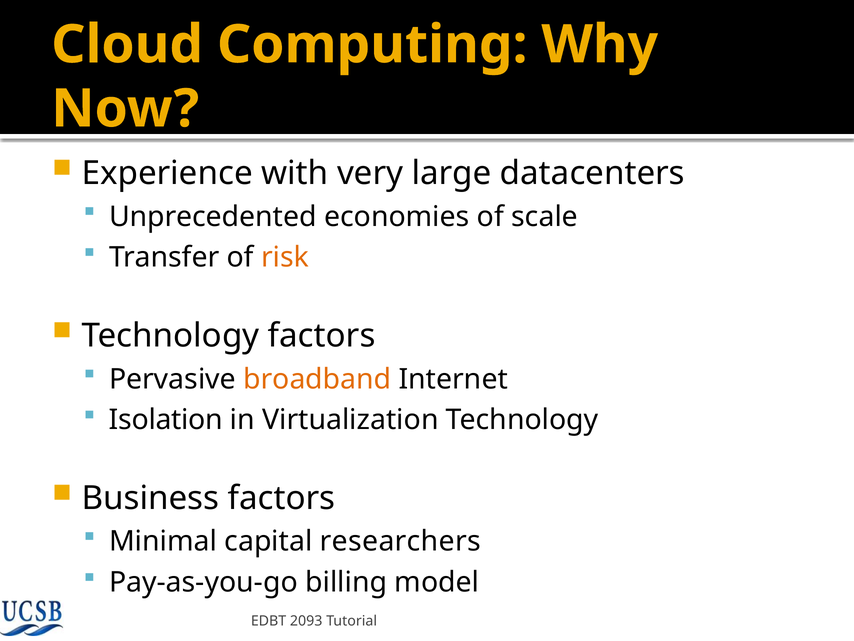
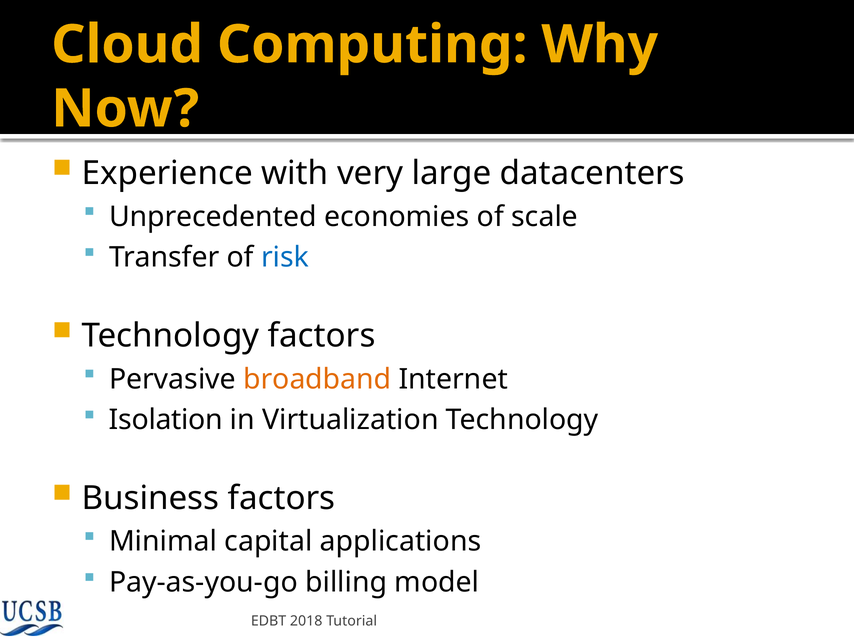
risk colour: orange -> blue
researchers: researchers -> applications
2093: 2093 -> 2018
